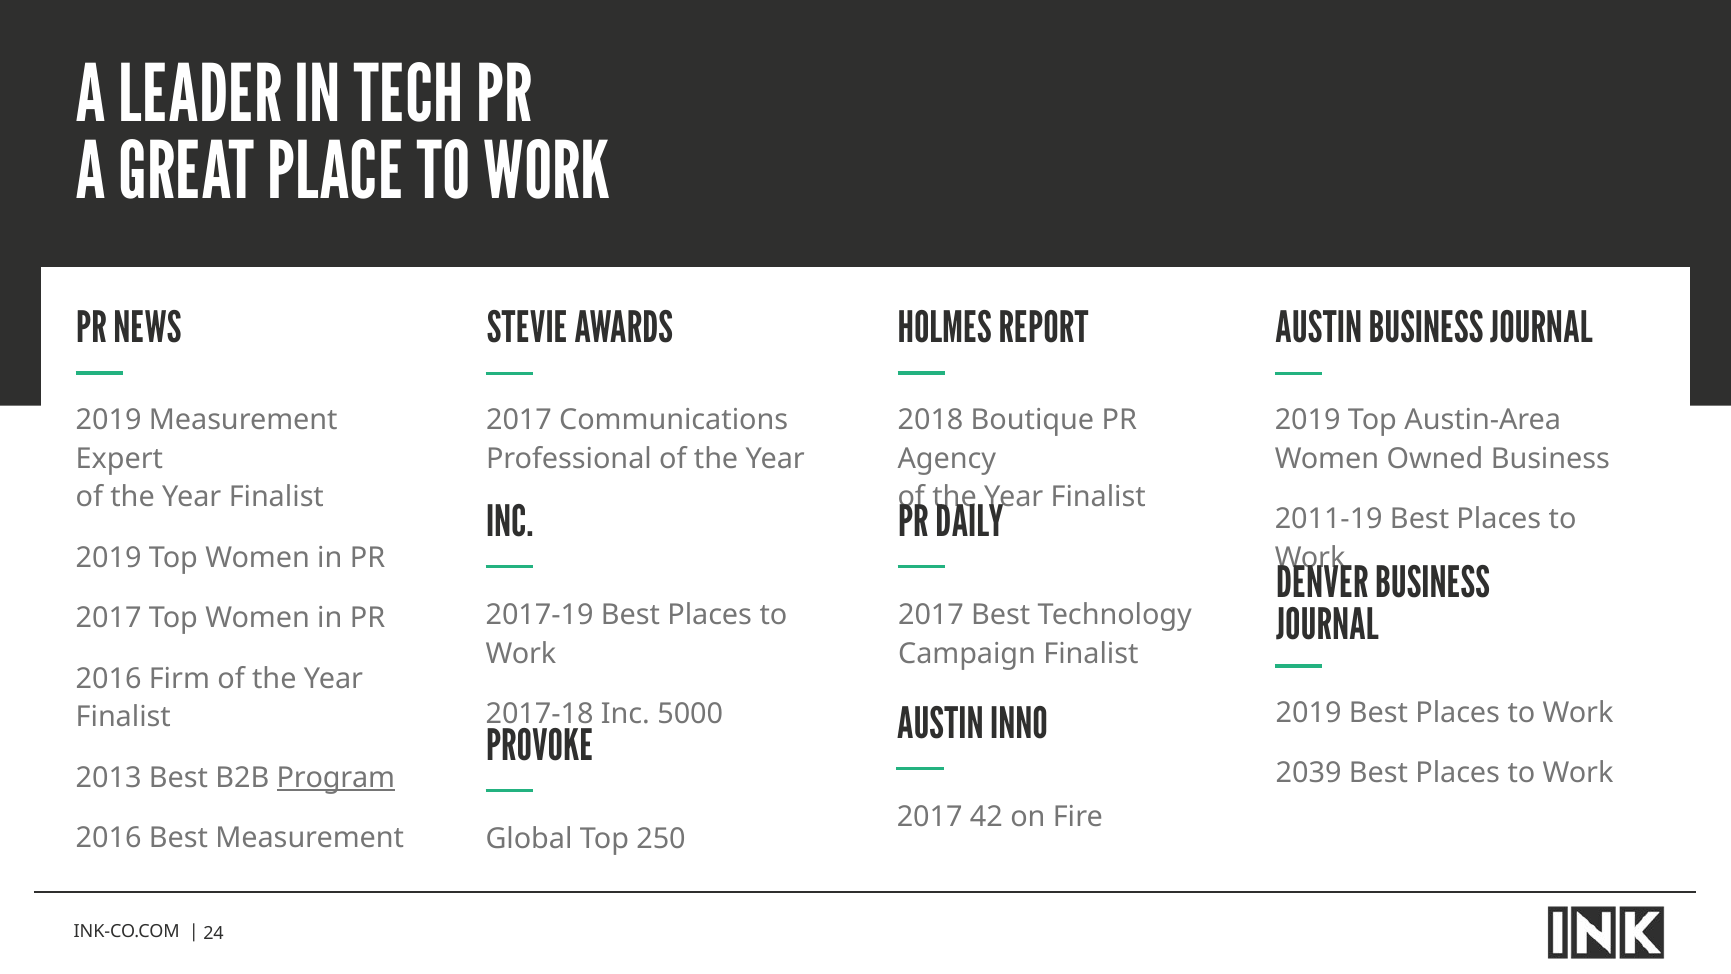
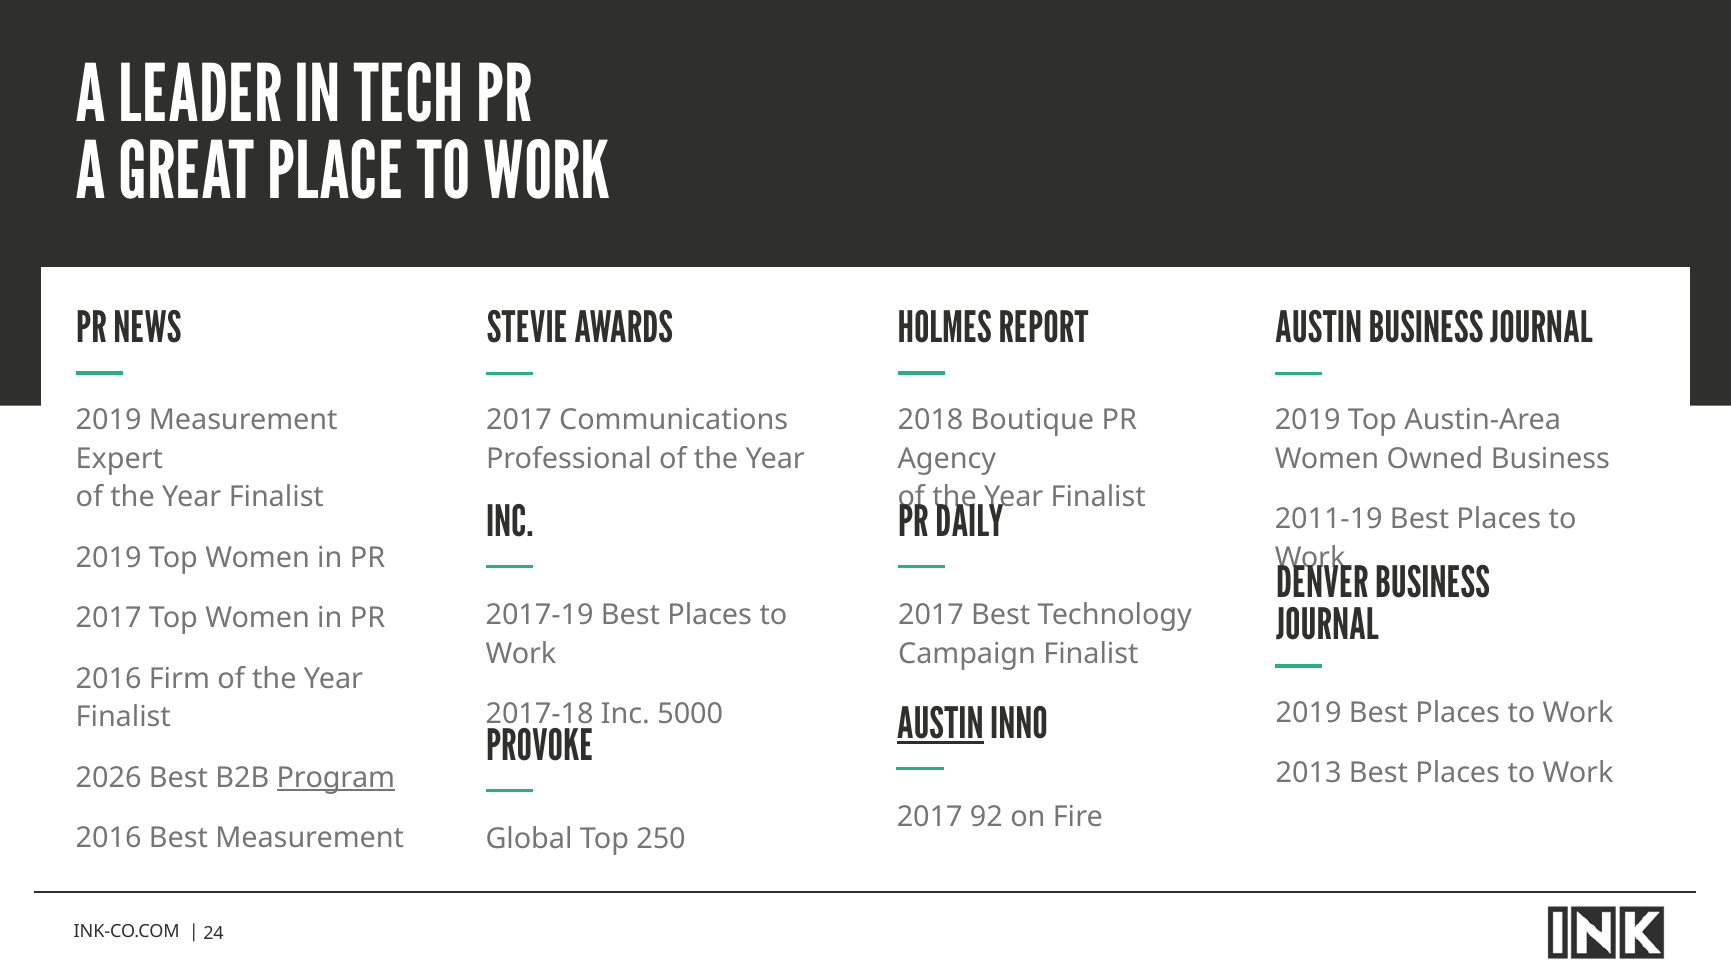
AUSTIN at (940, 724) underline: none -> present
2039: 2039 -> 2013
2013: 2013 -> 2026
42: 42 -> 92
